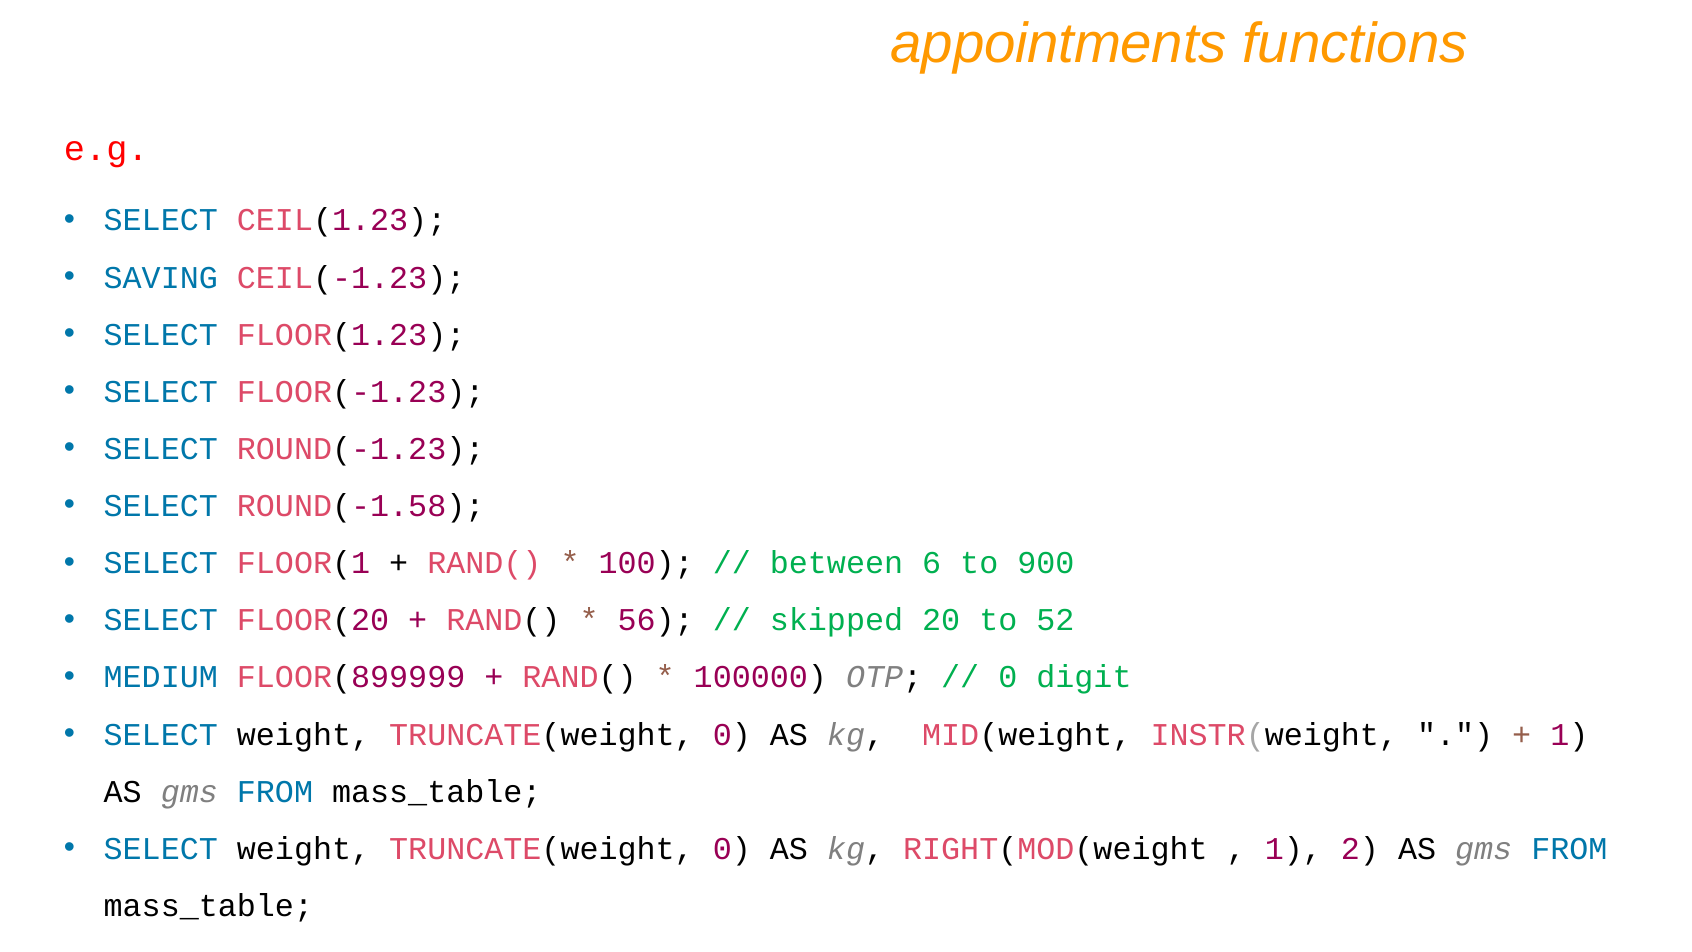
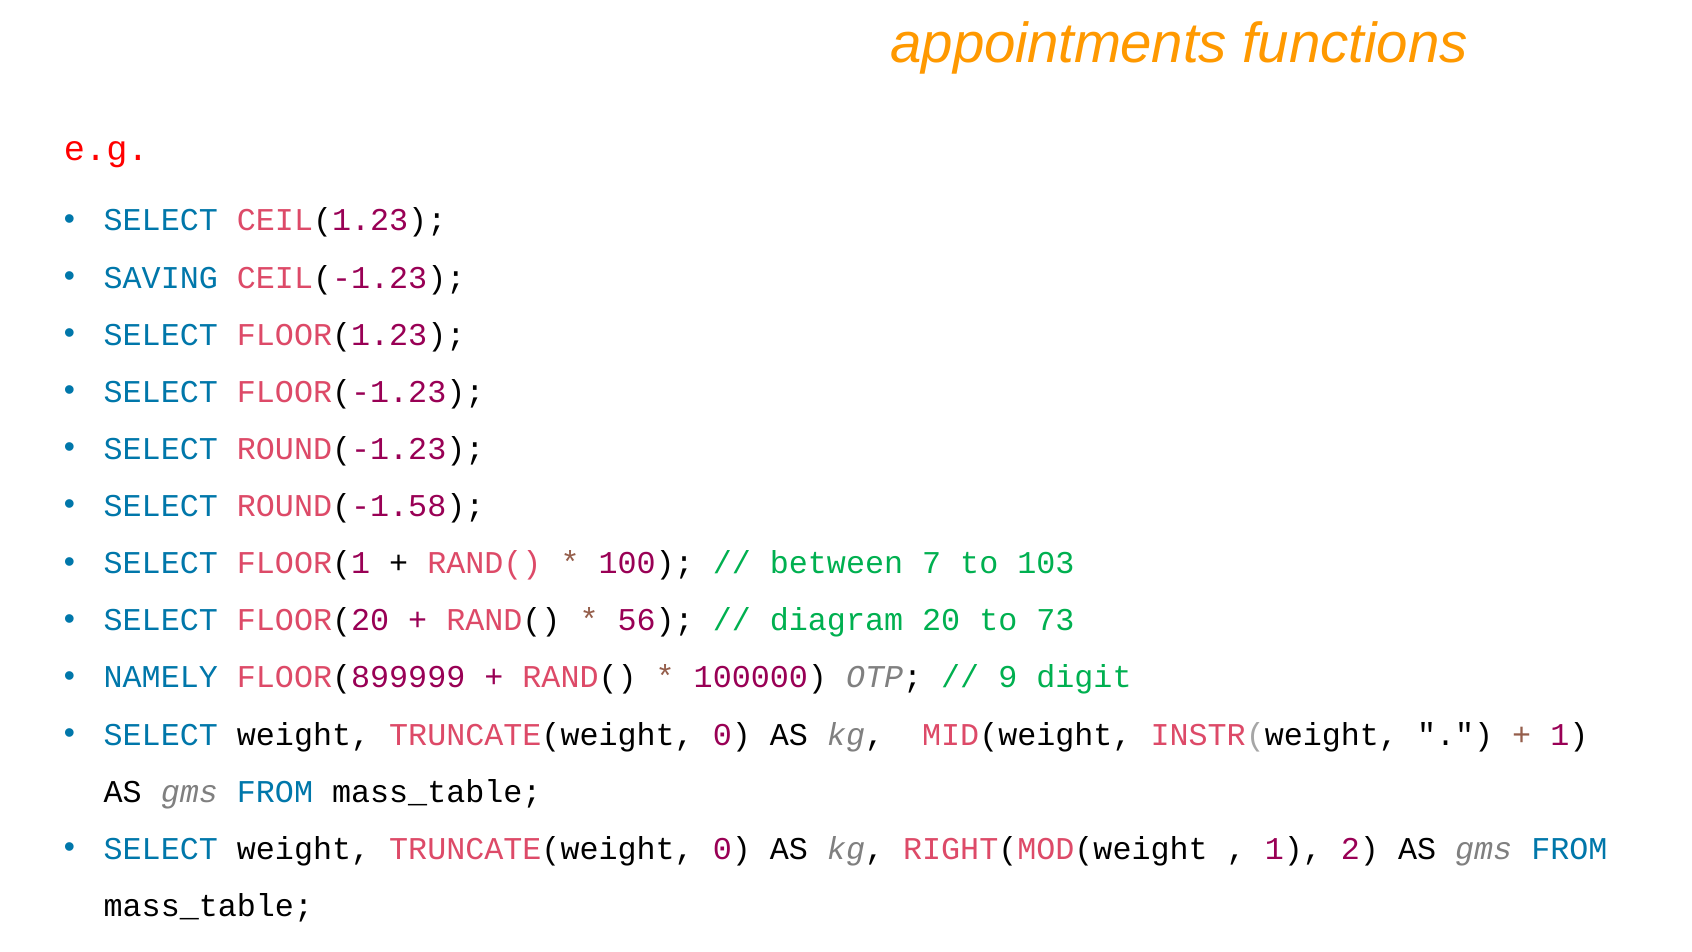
6: 6 -> 7
900: 900 -> 103
skipped: skipped -> diagram
52: 52 -> 73
MEDIUM: MEDIUM -> NAMELY
0 at (1008, 677): 0 -> 9
